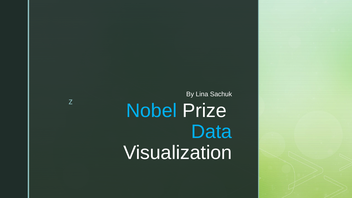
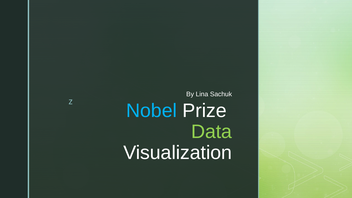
Data colour: light blue -> light green
